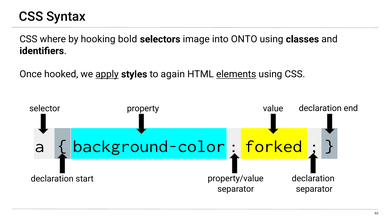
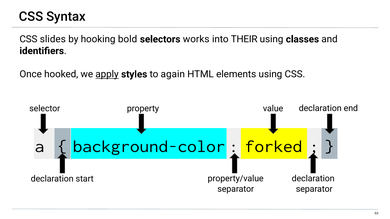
where: where -> slides
image: image -> works
ONTO: ONTO -> THEIR
elements underline: present -> none
